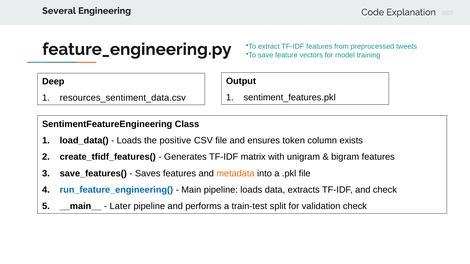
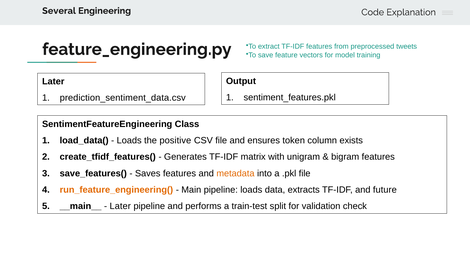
Deep at (53, 82): Deep -> Later
resources_sentiment_data.csv: resources_sentiment_data.csv -> prediction_sentiment_data.csv
run_feature_engineering( colour: blue -> orange
and check: check -> future
